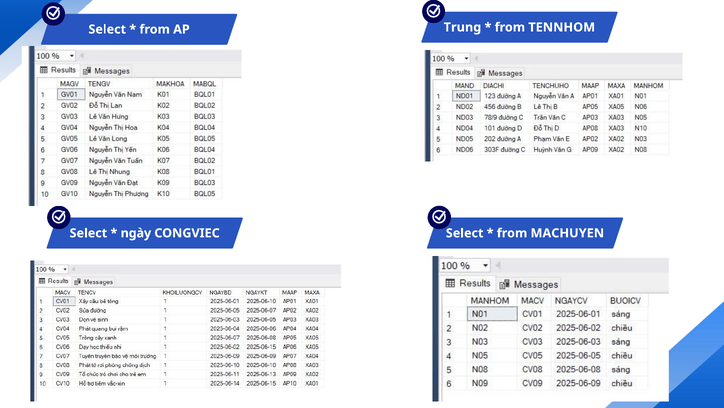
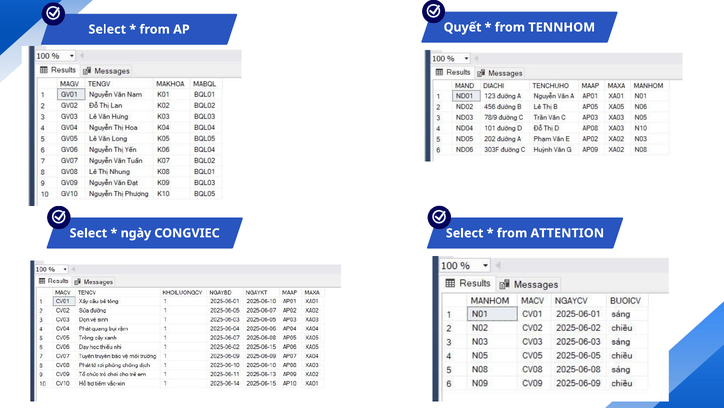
Trung: Trung -> Quyết
MACHUYEN: MACHUYEN -> ATTENTION
